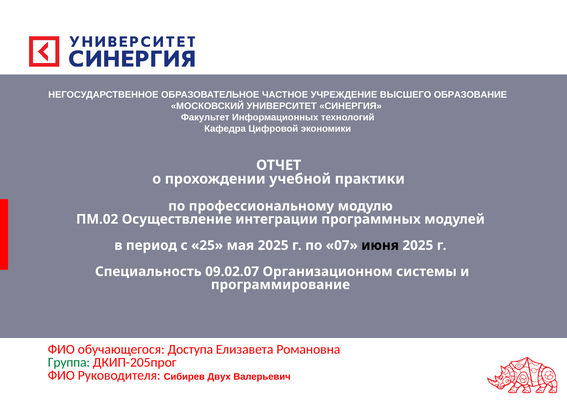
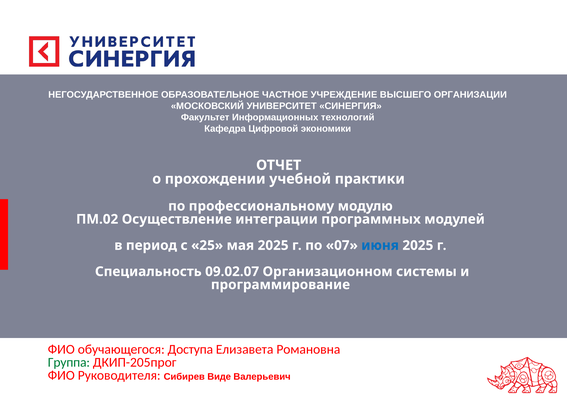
ОБРАЗОВАНИЕ: ОБРАЗОВАНИЕ -> ОРГАНИЗАЦИИ
июня colour: black -> blue
Двух: Двух -> Виде
